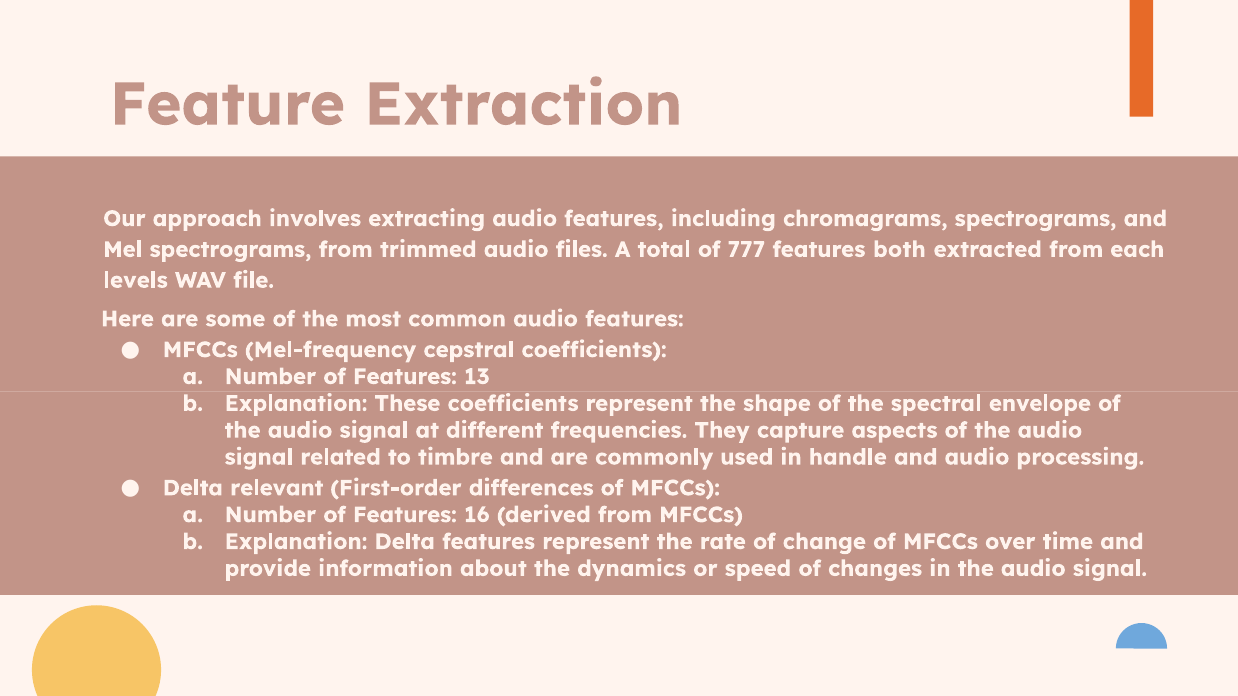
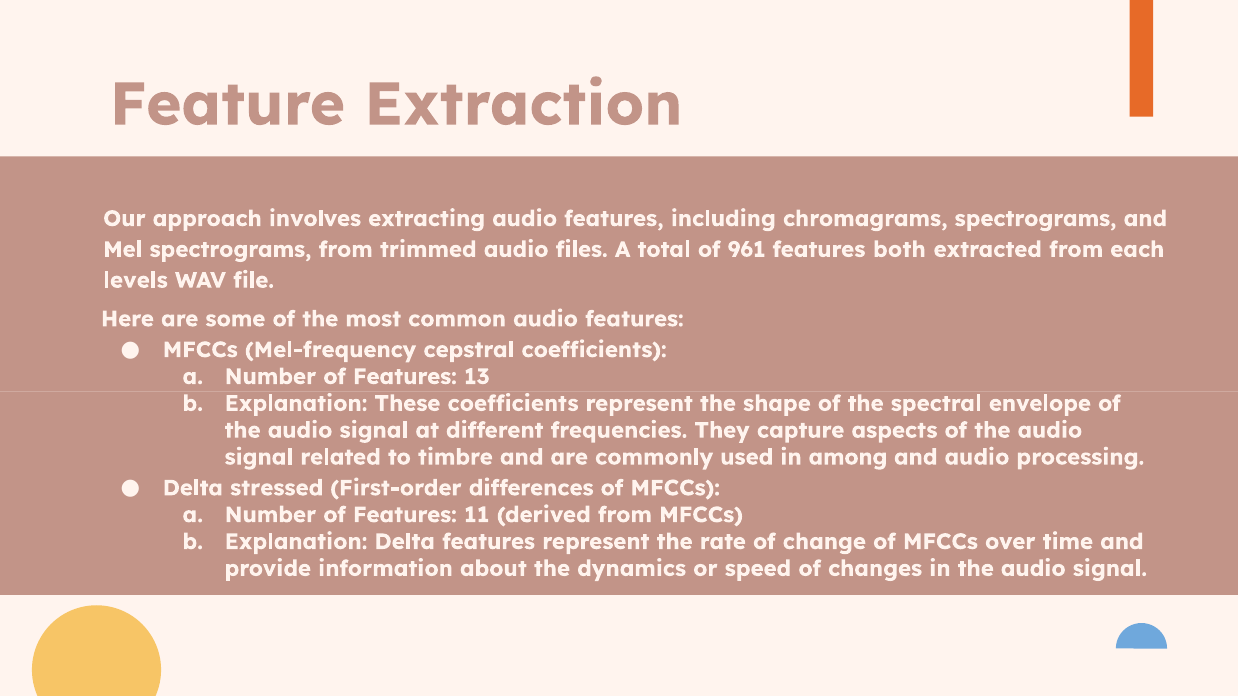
777: 777 -> 961
handle: handle -> among
relevant: relevant -> stressed
16: 16 -> 11
